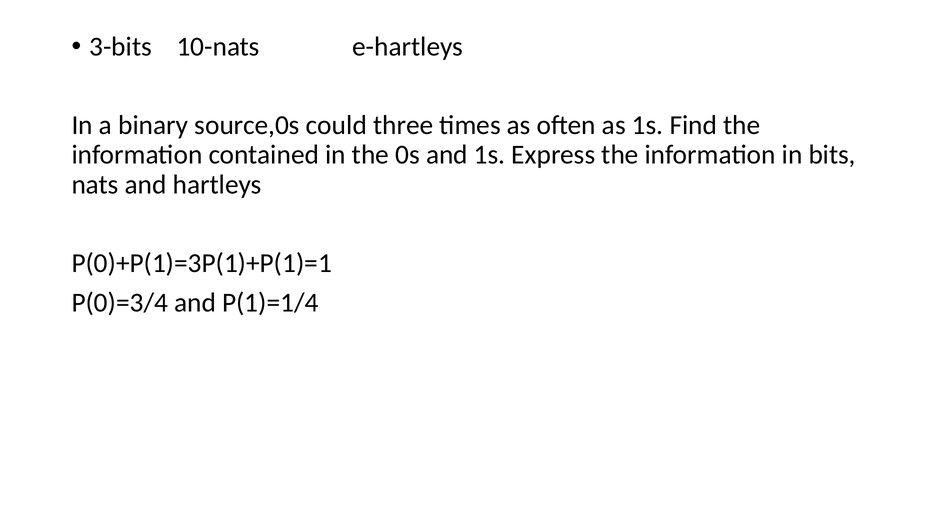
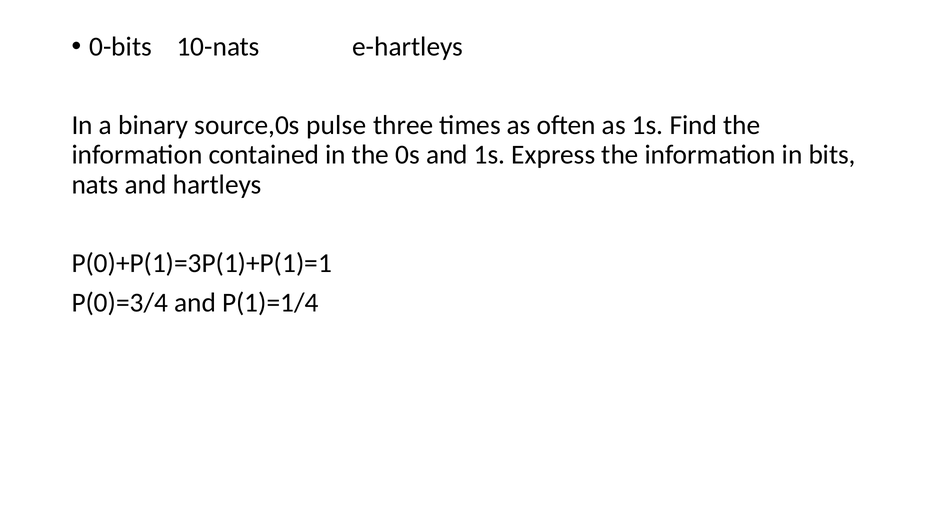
3-bits: 3-bits -> 0-bits
could: could -> pulse
